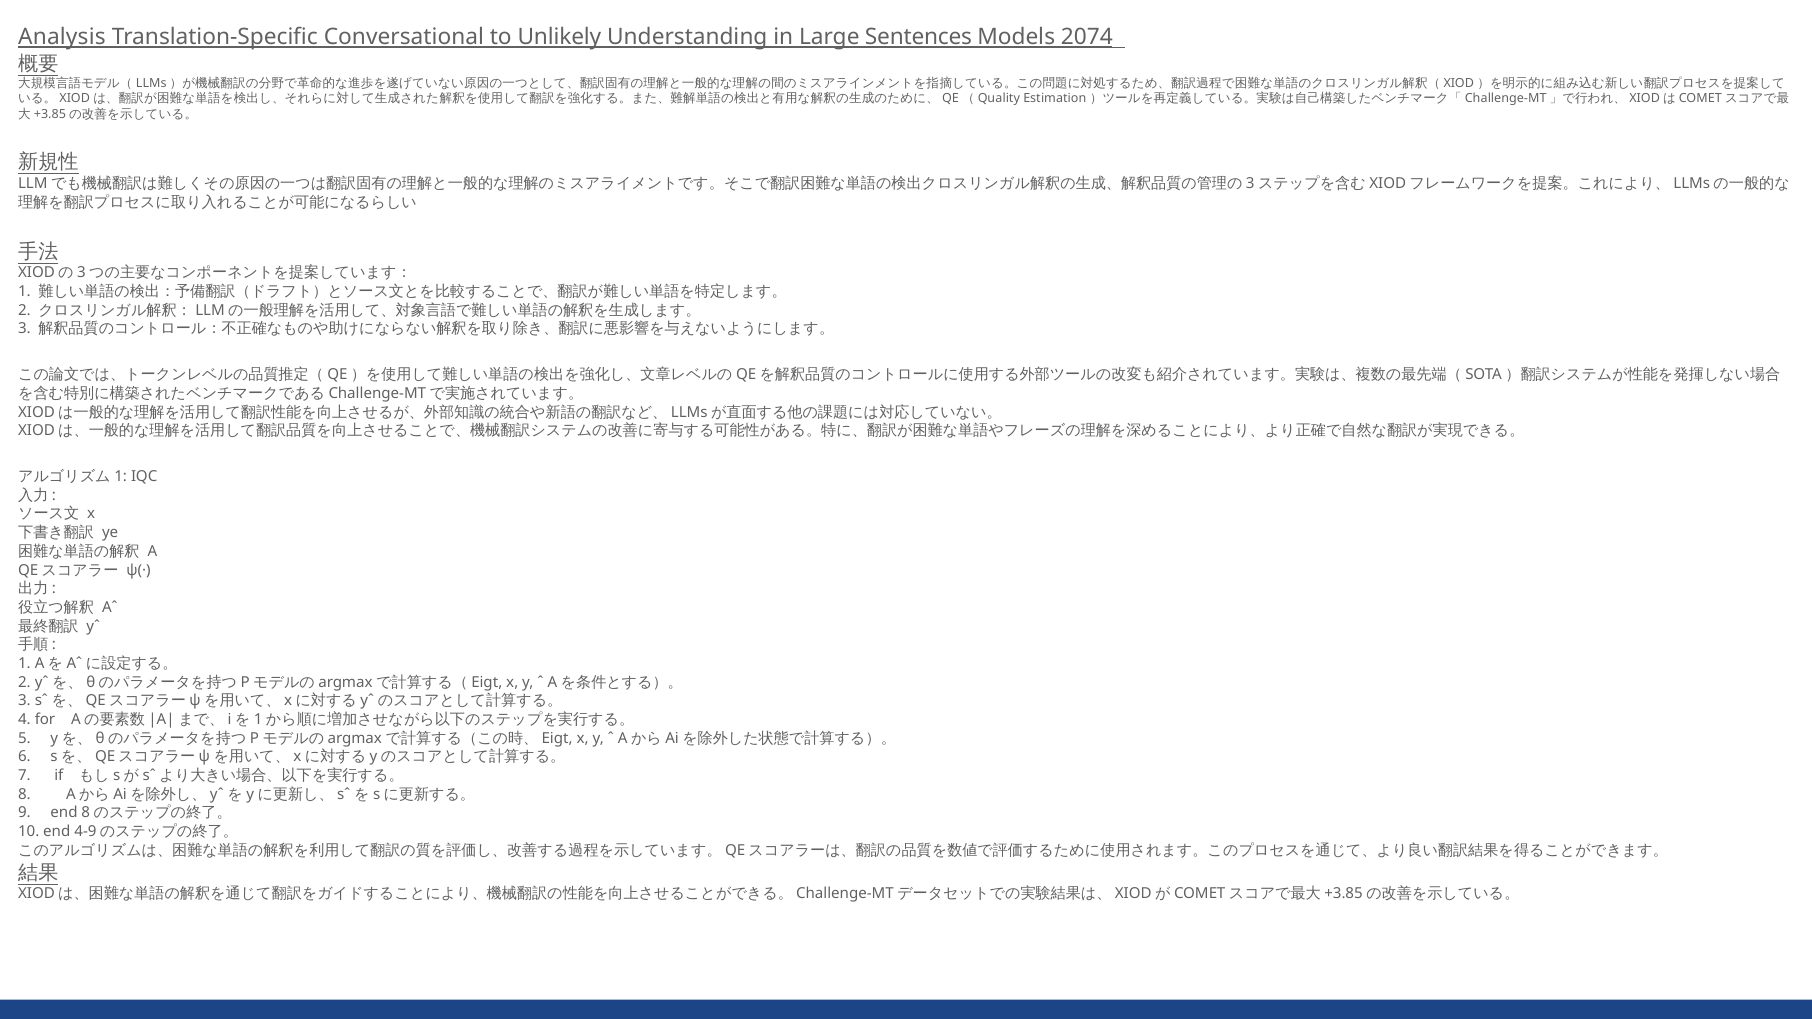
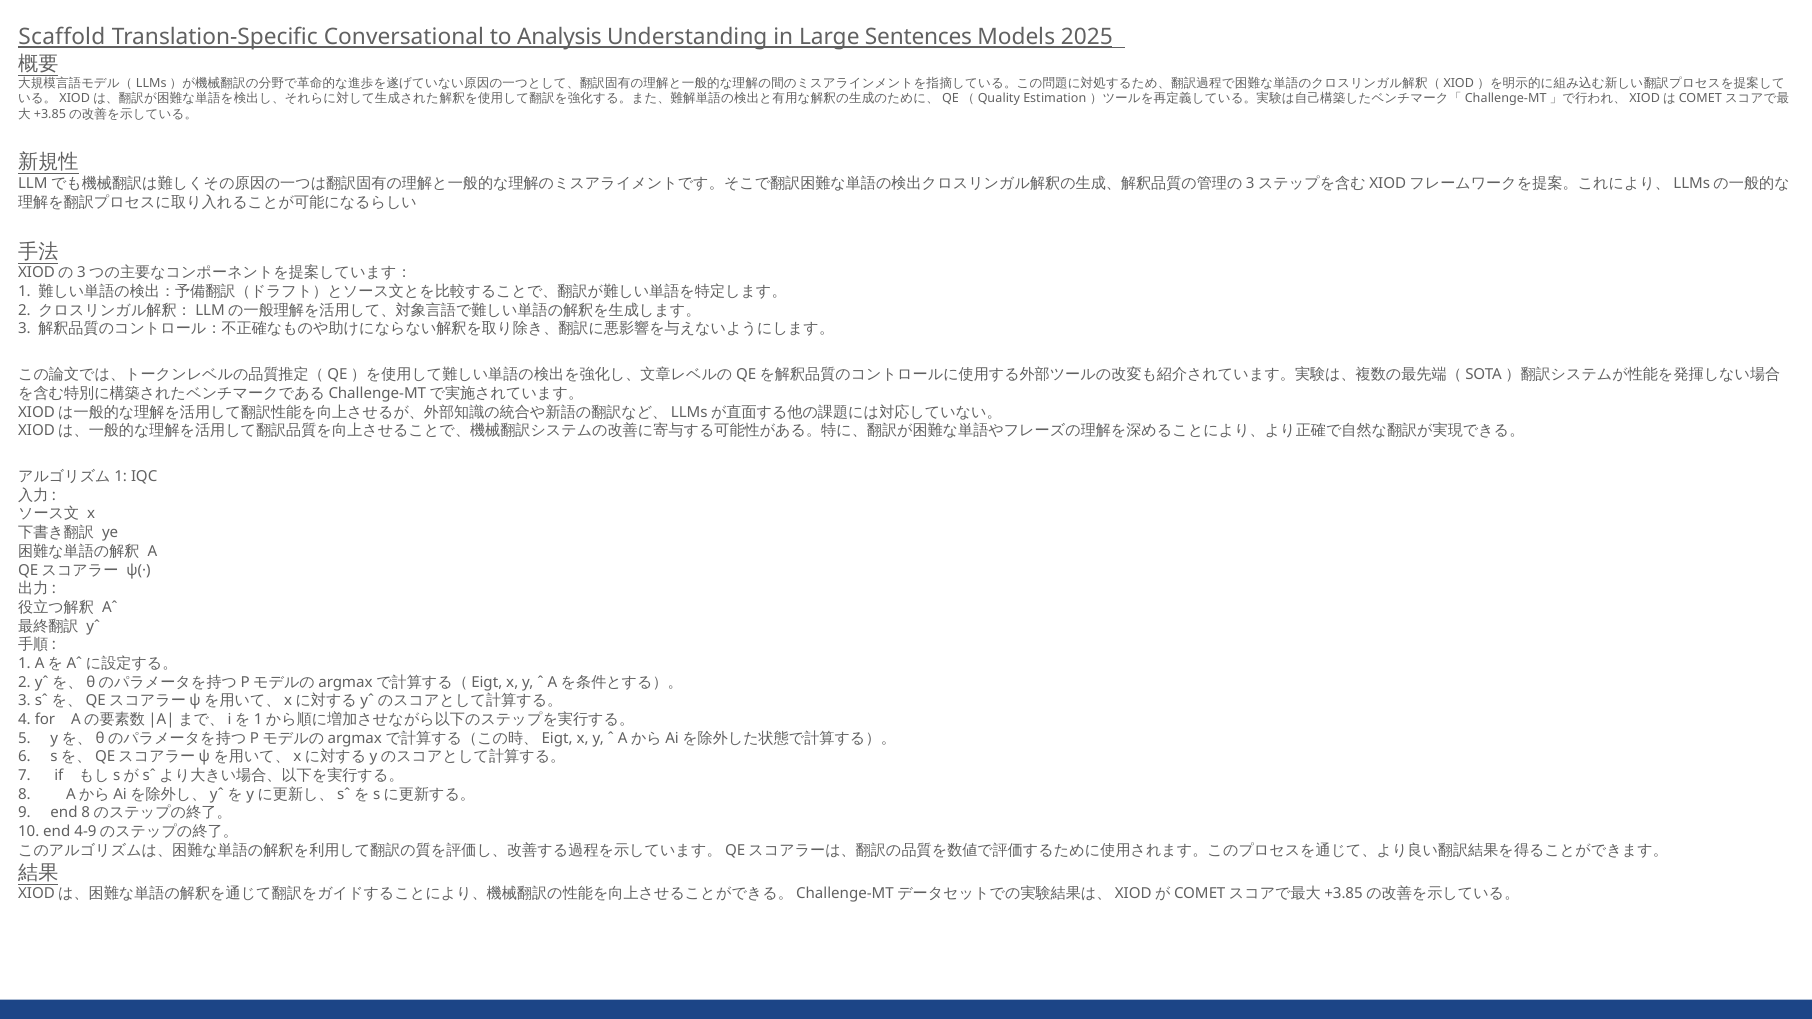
Analysis: Analysis -> Scaffold
Unlikely: Unlikely -> Analysis
2074: 2074 -> 2025
